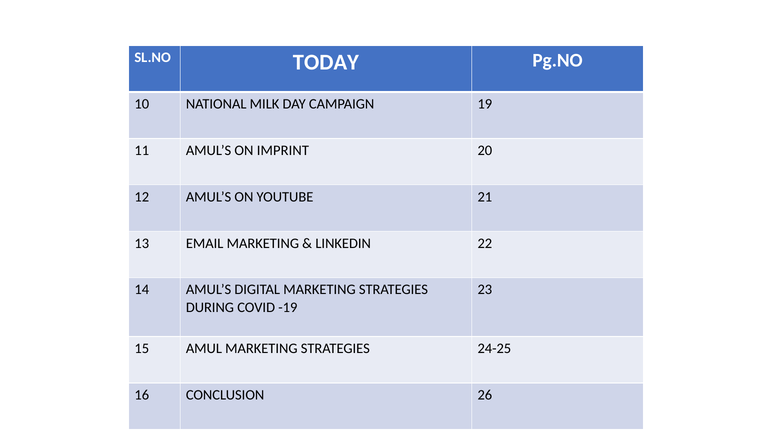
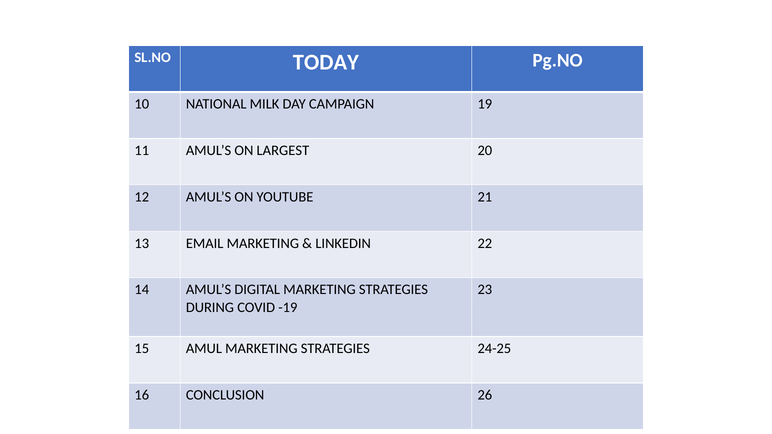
IMPRINT: IMPRINT -> LARGEST
